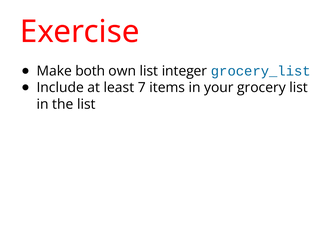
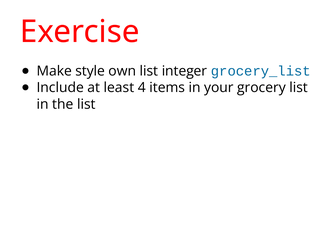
both: both -> style
7: 7 -> 4
